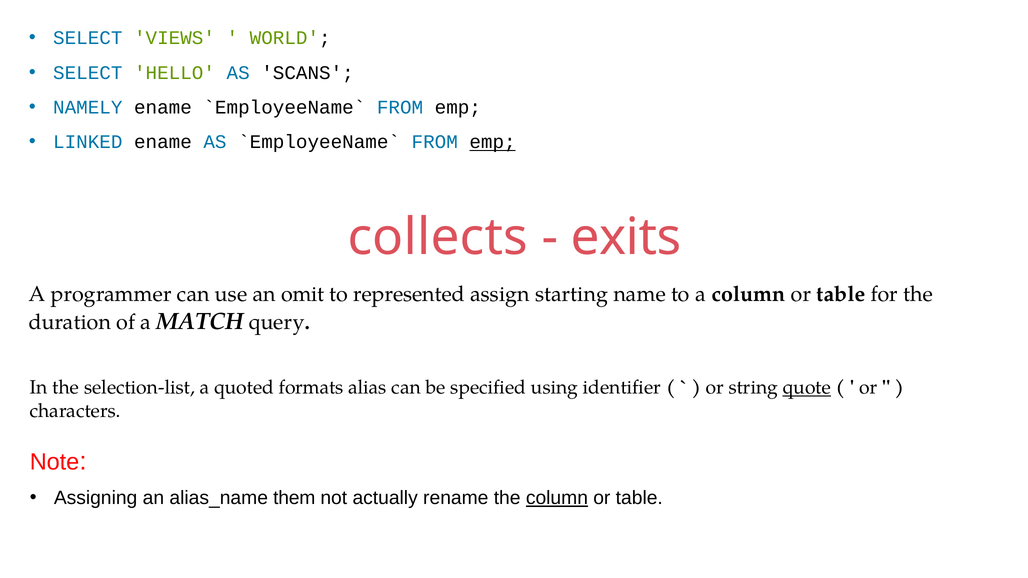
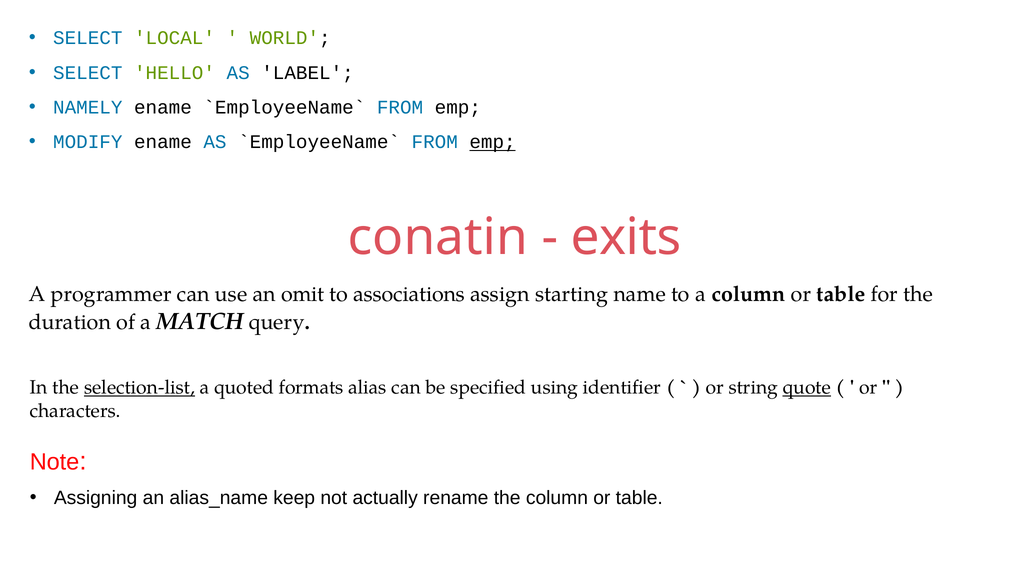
VIEWS: VIEWS -> LOCAL
SCANS: SCANS -> LABEL
LINKED: LINKED -> MODIFY
collects: collects -> conatin
represented: represented -> associations
selection-list underline: none -> present
them: them -> keep
column at (557, 498) underline: present -> none
